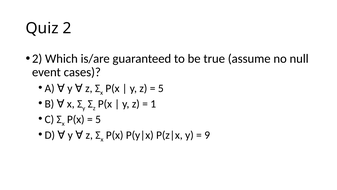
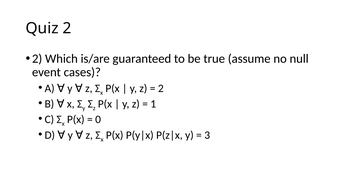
5 at (161, 88): 5 -> 2
5 at (98, 119): 5 -> 0
9: 9 -> 3
